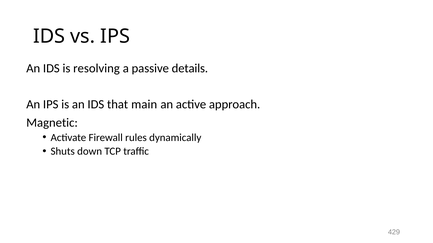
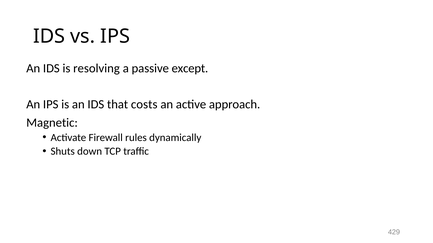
details: details -> except
main: main -> costs
